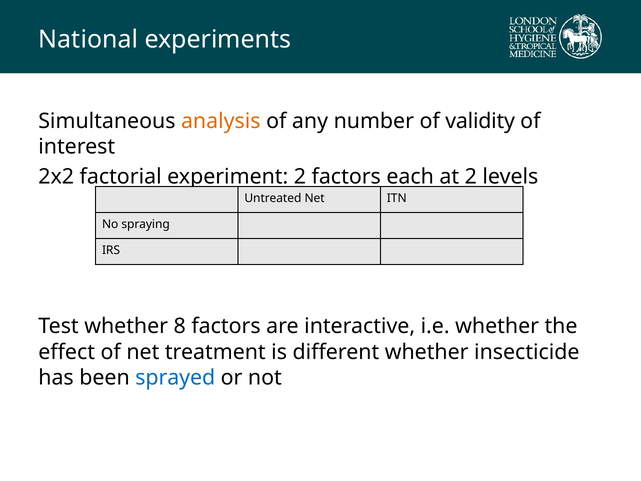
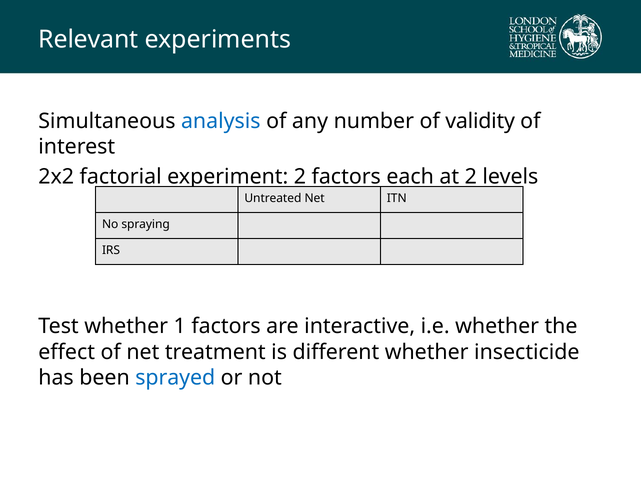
National: National -> Relevant
analysis colour: orange -> blue
8: 8 -> 1
